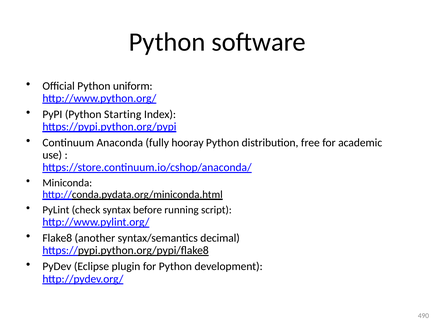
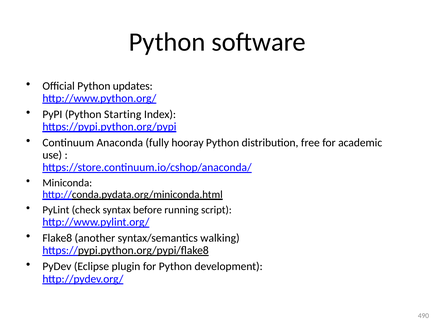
uniform: uniform -> updates
decimal: decimal -> walking
